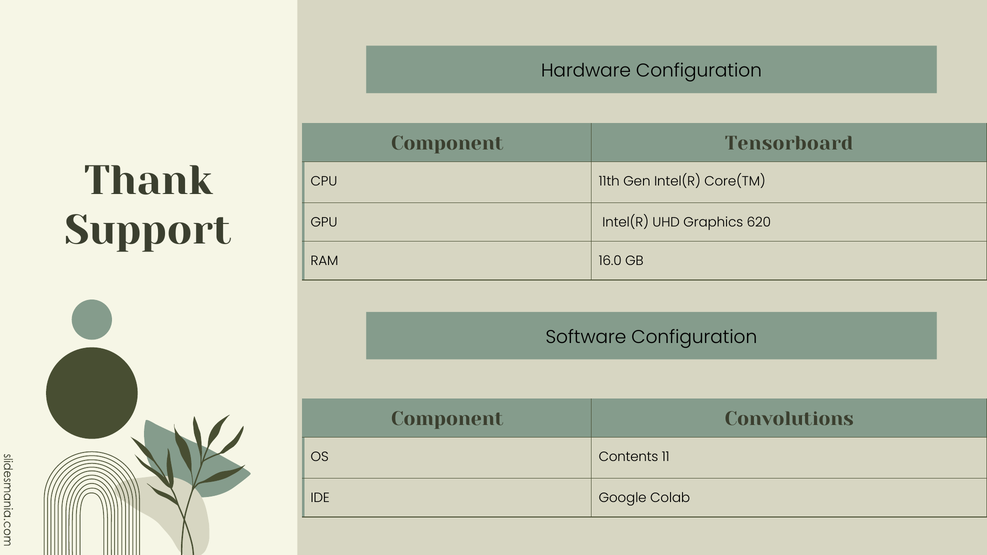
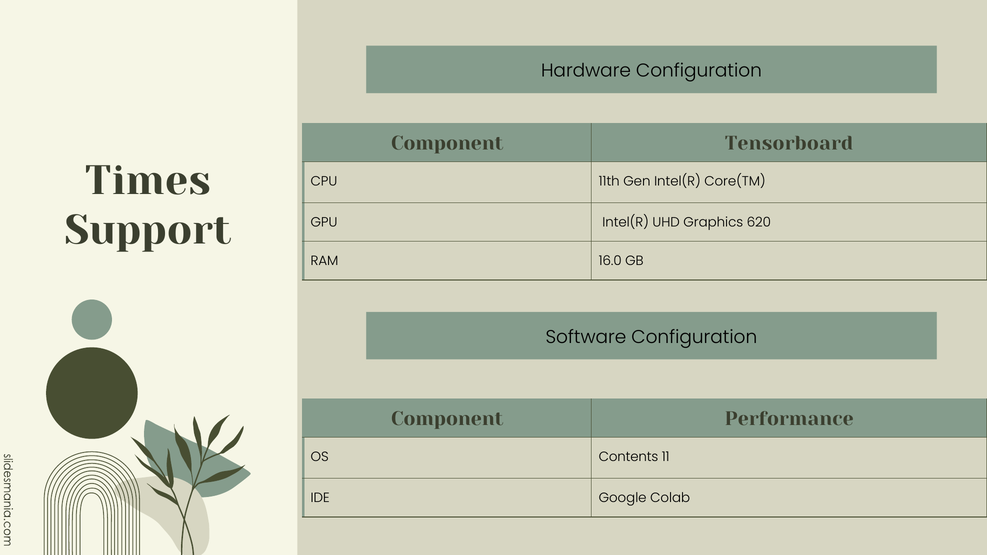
Thank: Thank -> Times
Convolutions: Convolutions -> Performance
